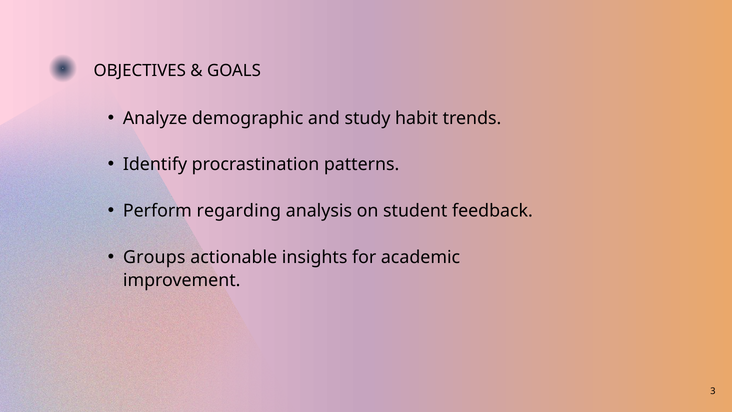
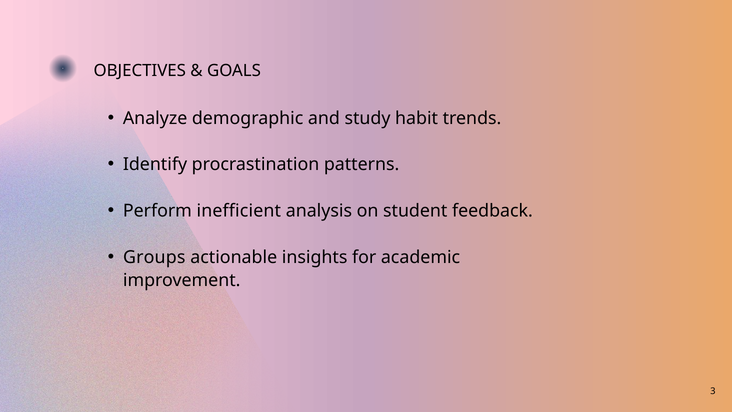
regarding: regarding -> inefficient
